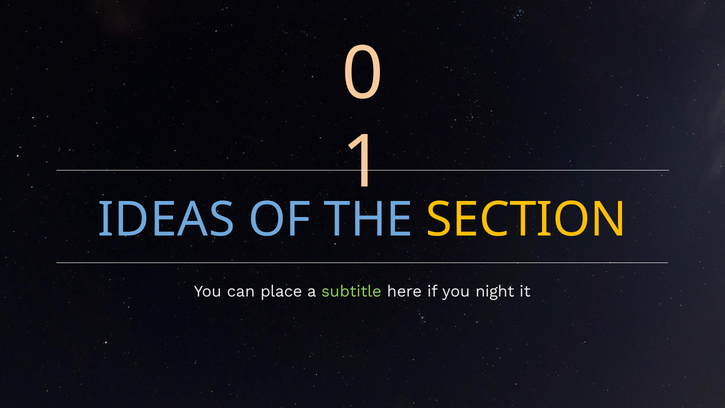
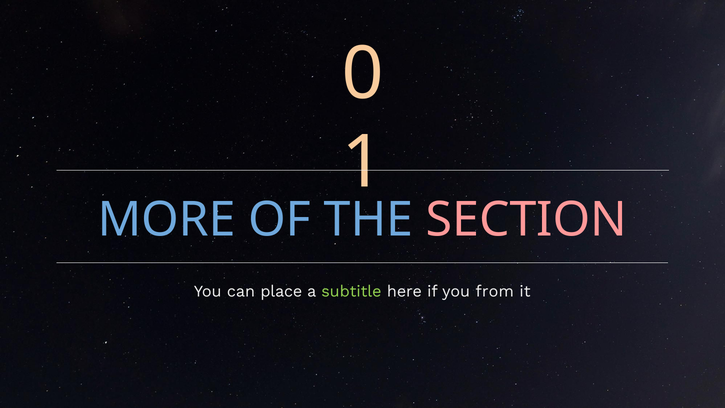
IDEAS: IDEAS -> MORE
SECTION colour: yellow -> pink
night: night -> from
